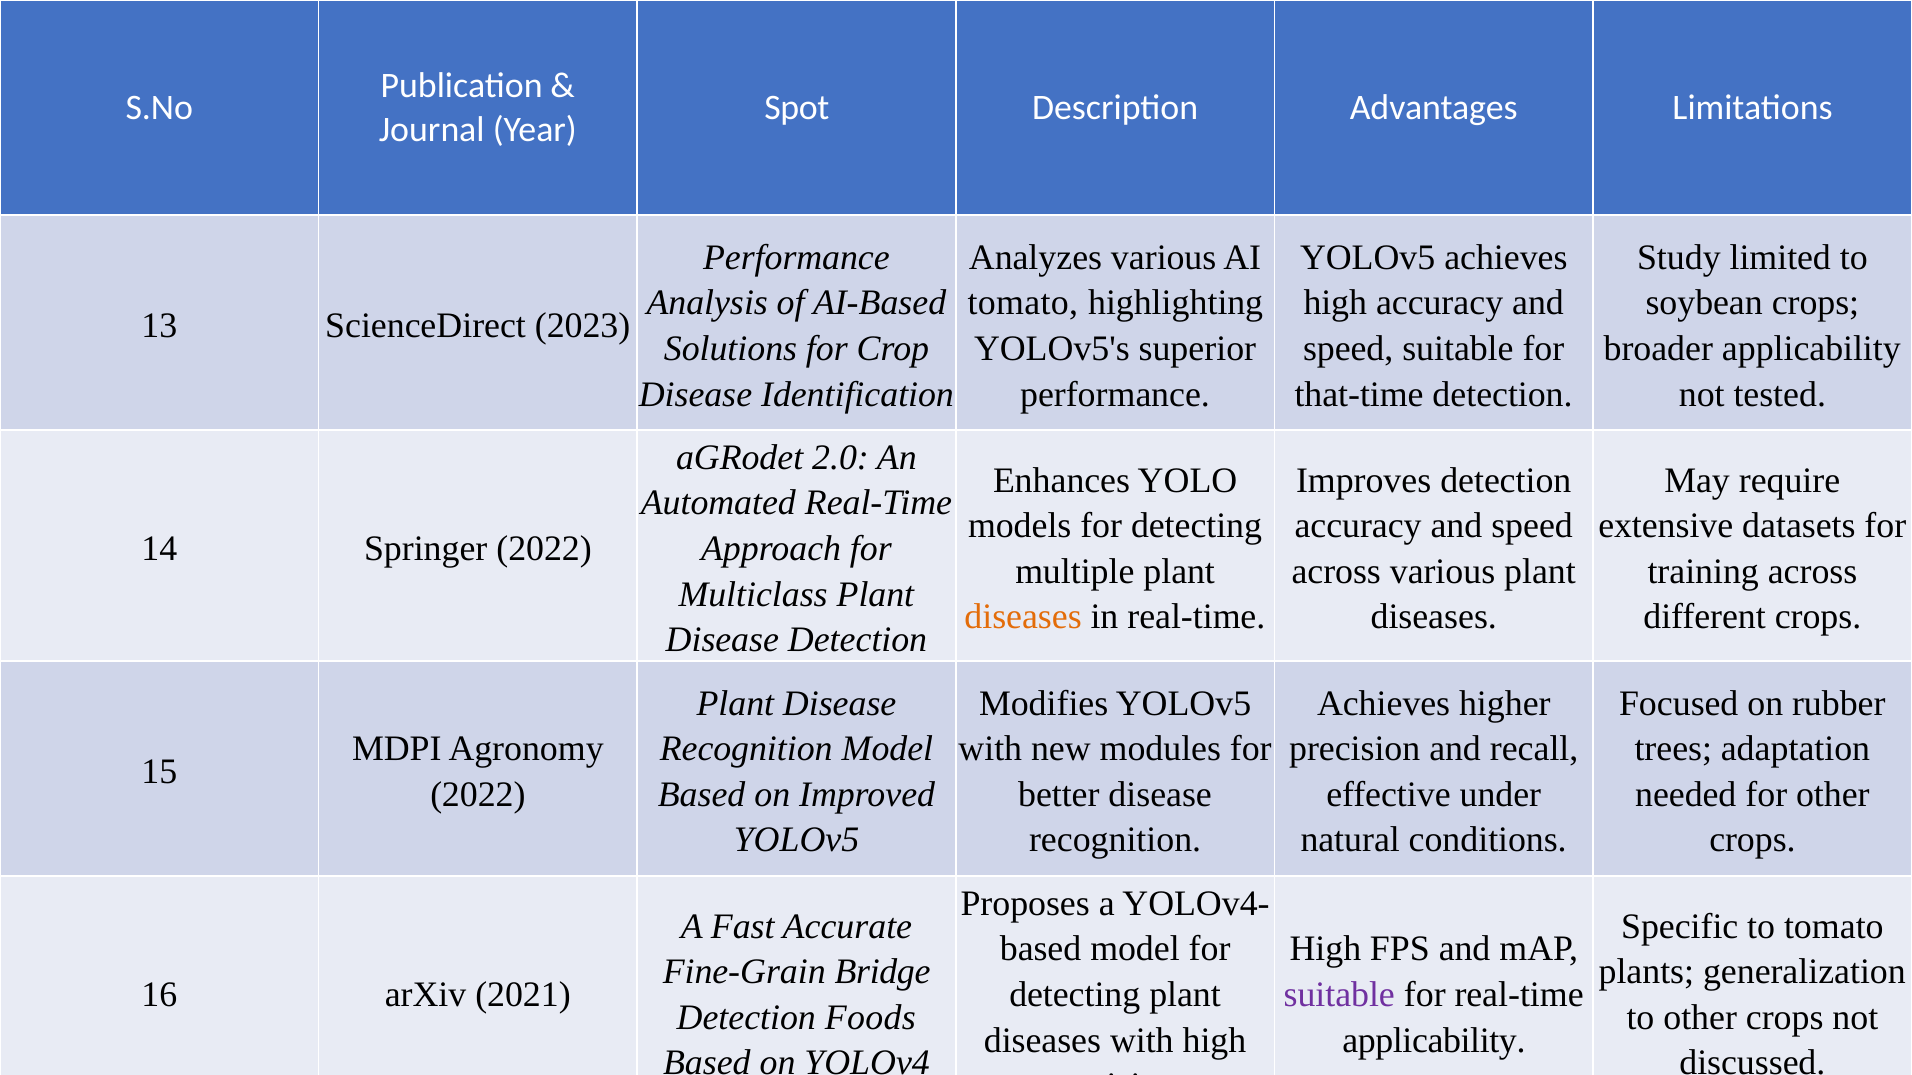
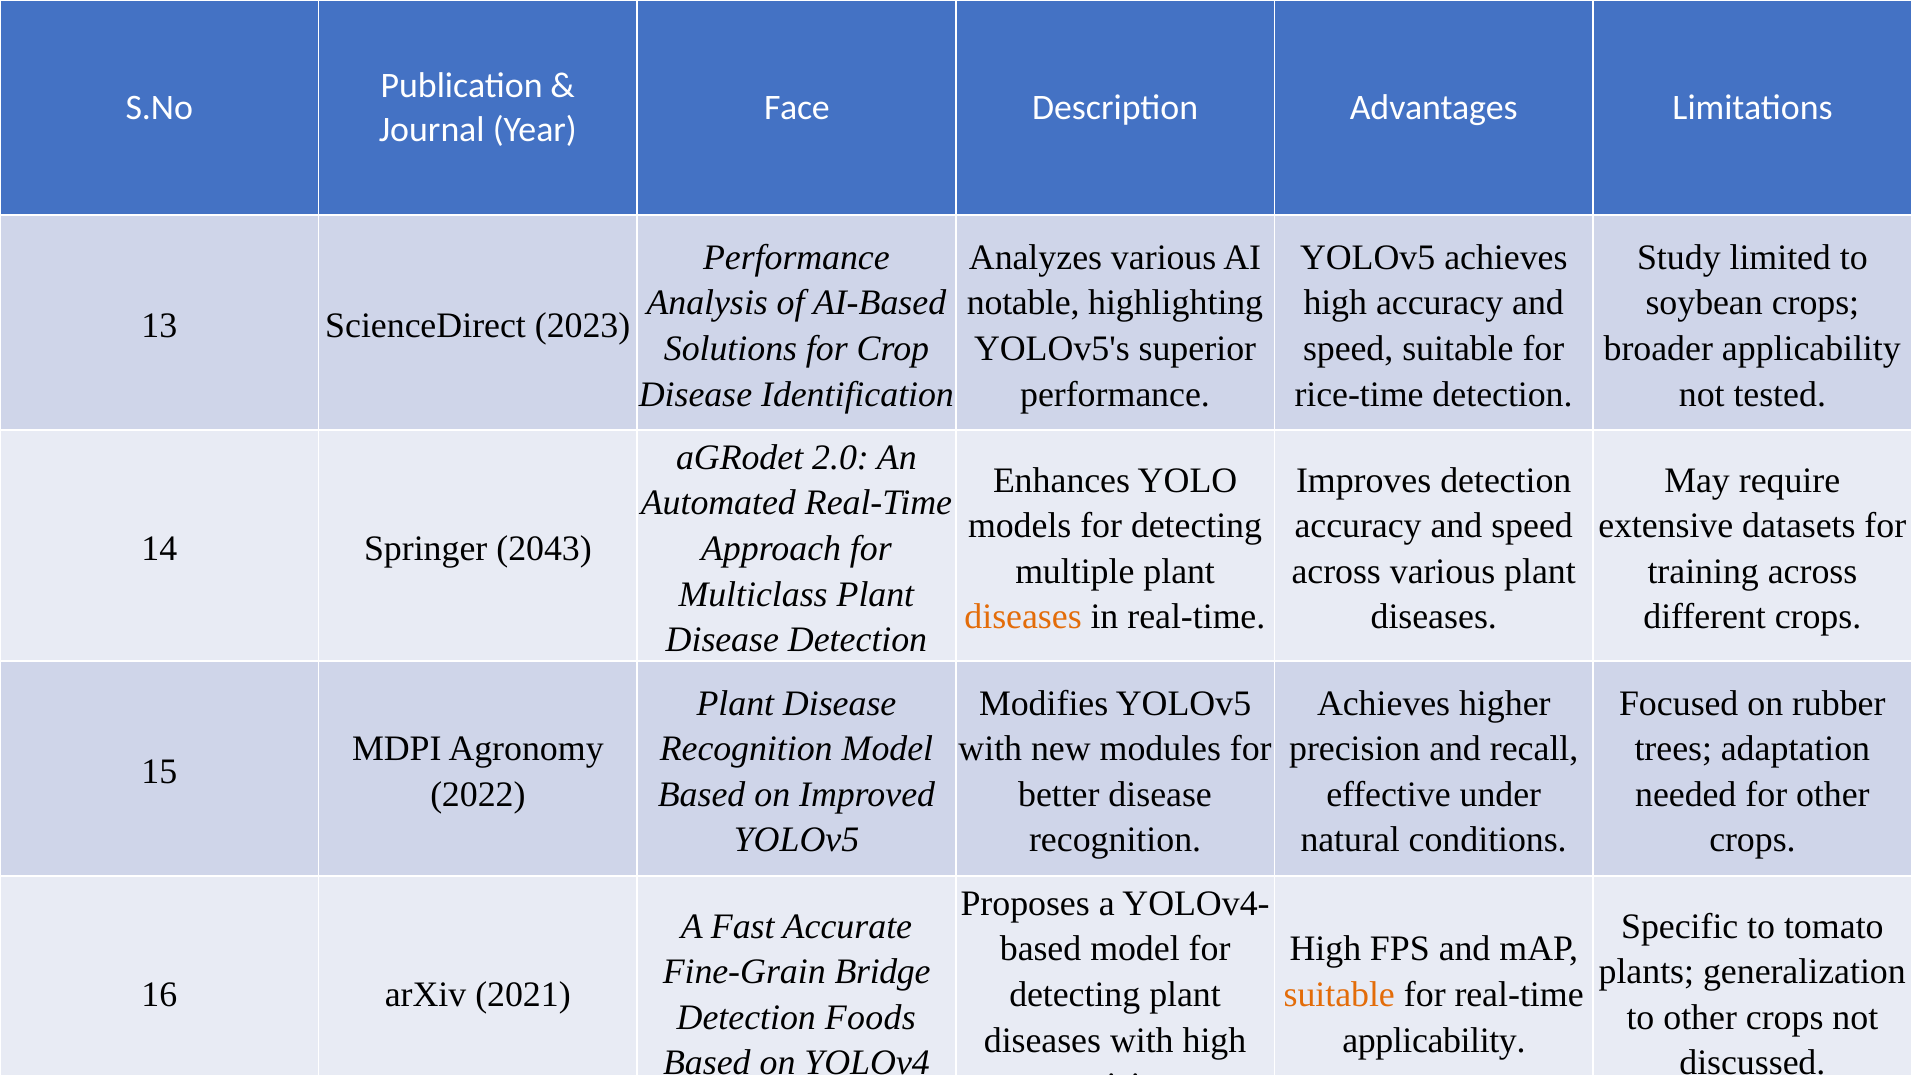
Spot: Spot -> Face
tomato at (1023, 303): tomato -> notable
that-time: that-time -> rice-time
Springer 2022: 2022 -> 2043
suitable at (1339, 995) colour: purple -> orange
